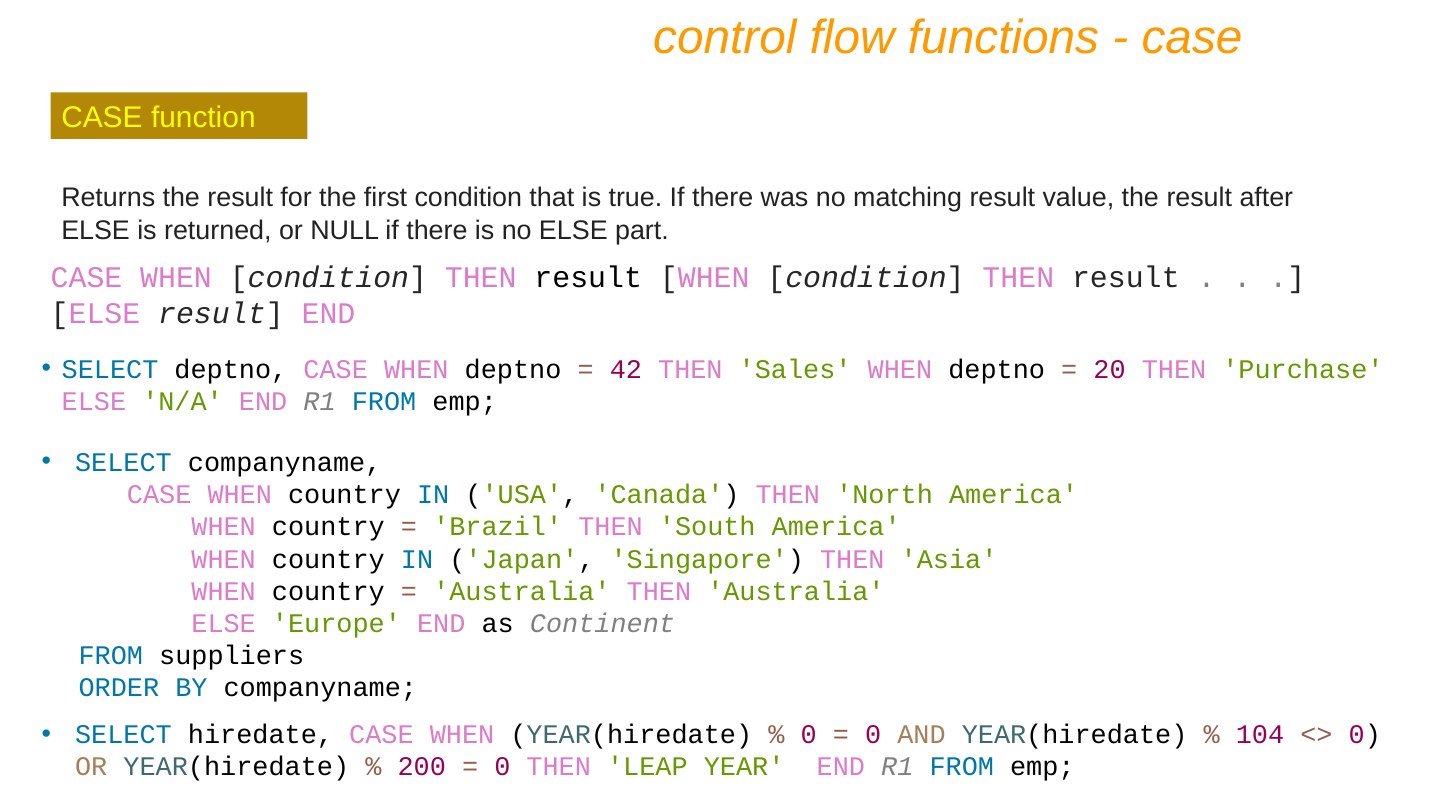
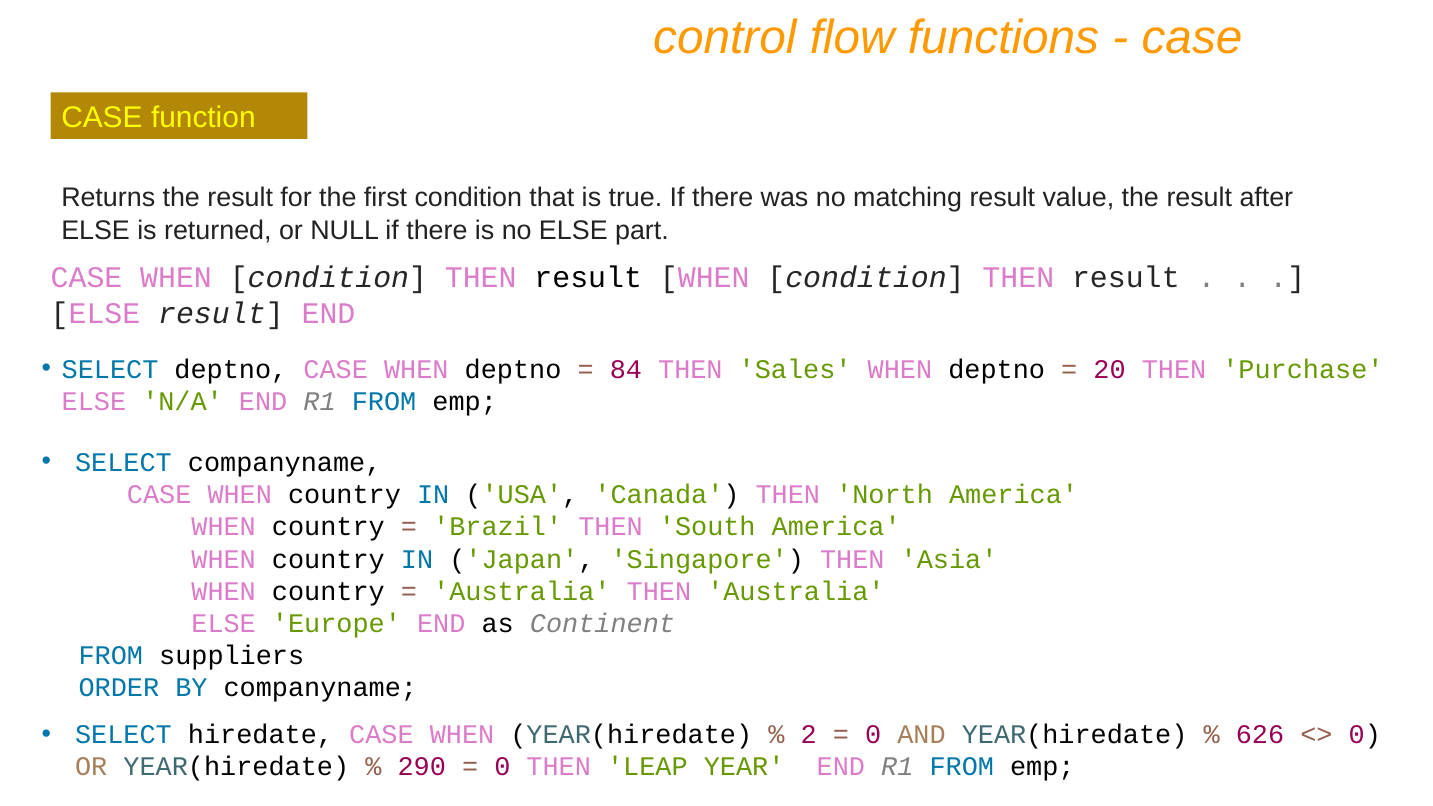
42: 42 -> 84
0 at (809, 735): 0 -> 2
104: 104 -> 626
200: 200 -> 290
